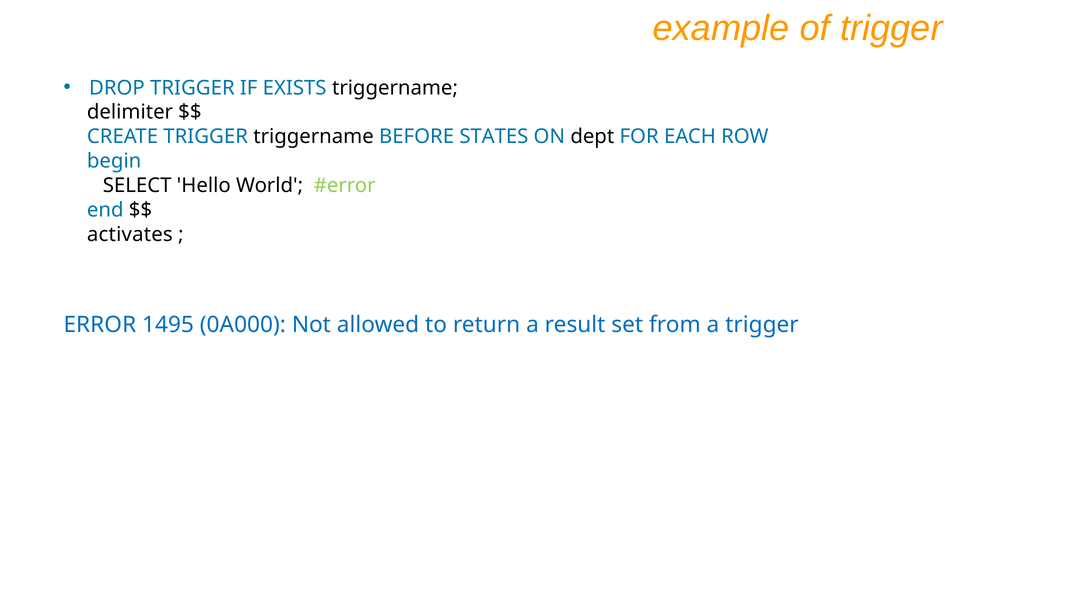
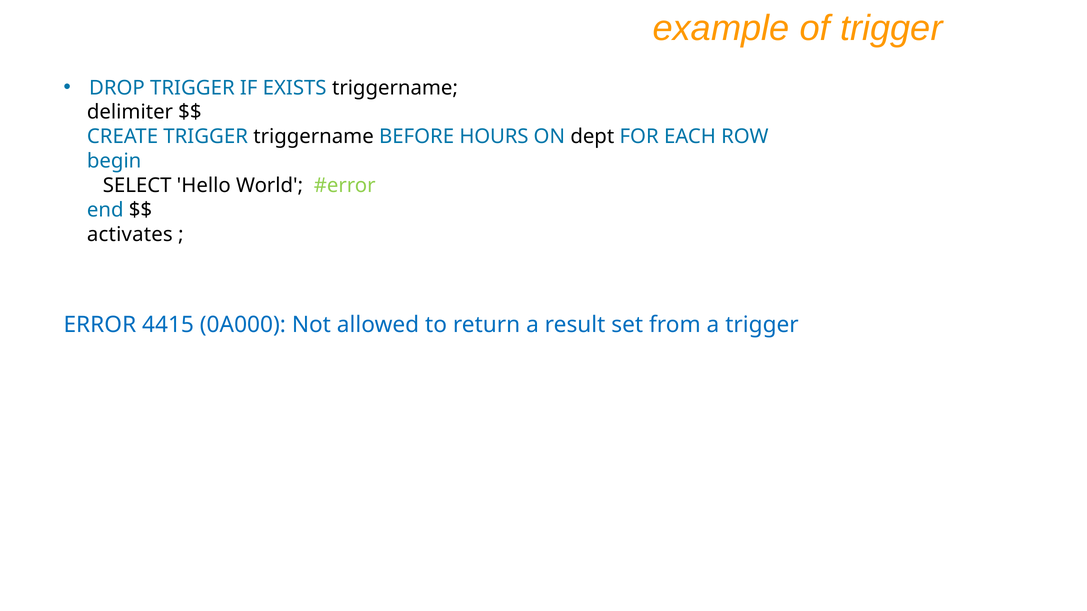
STATES: STATES -> HOURS
1495: 1495 -> 4415
